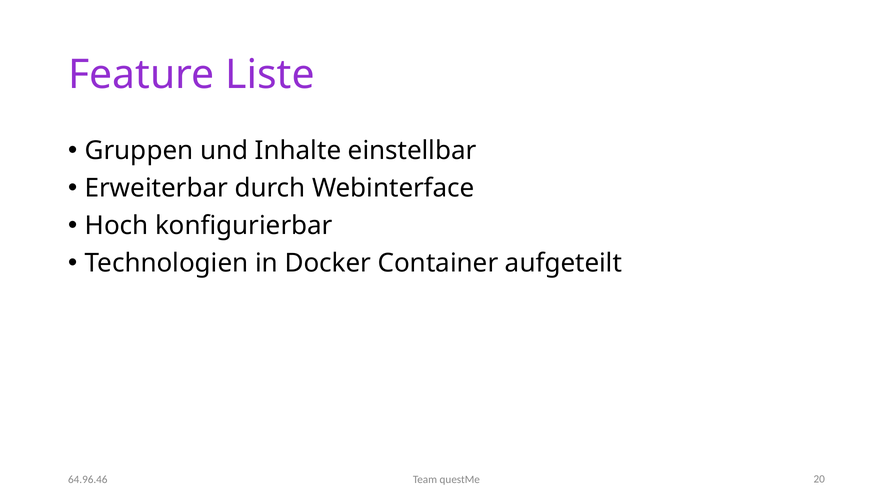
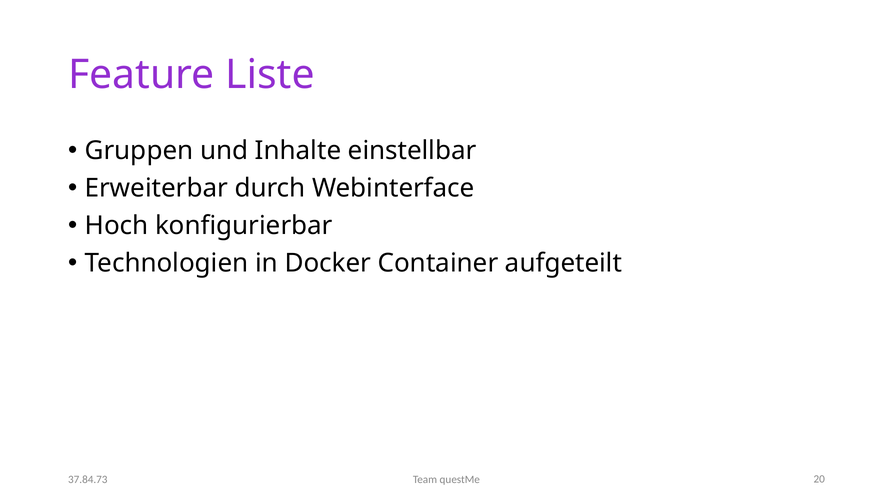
64.96.46: 64.96.46 -> 37.84.73
